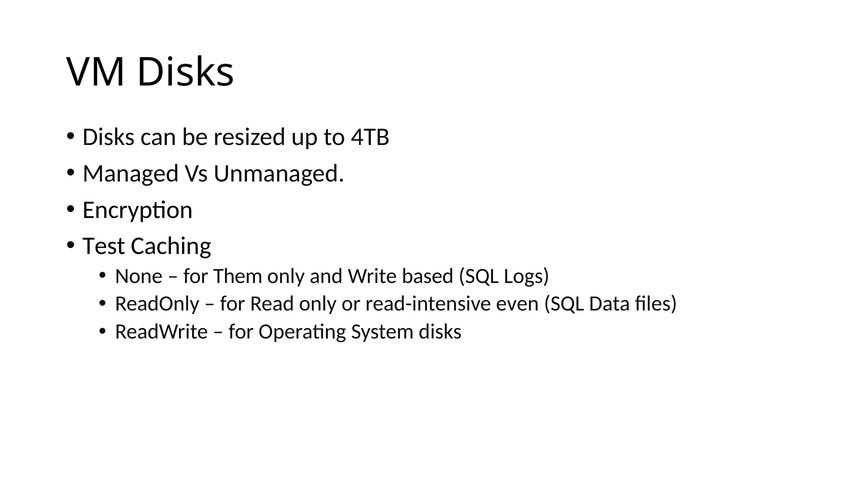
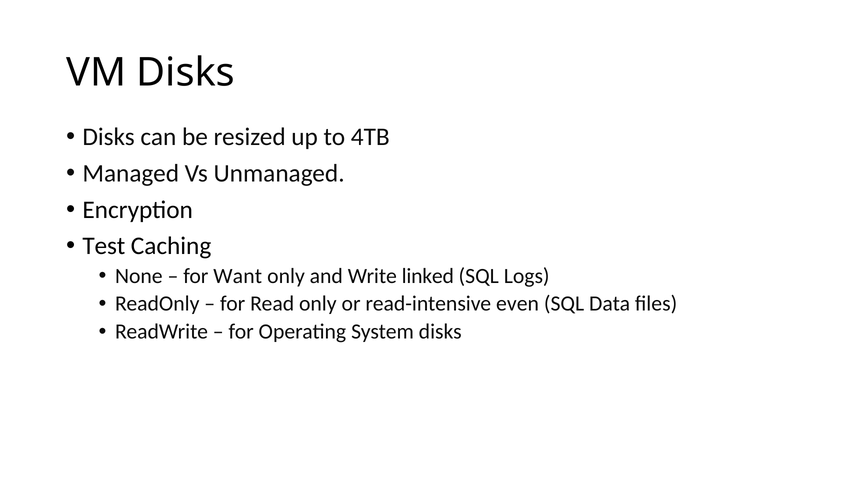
Them: Them -> Want
based: based -> linked
